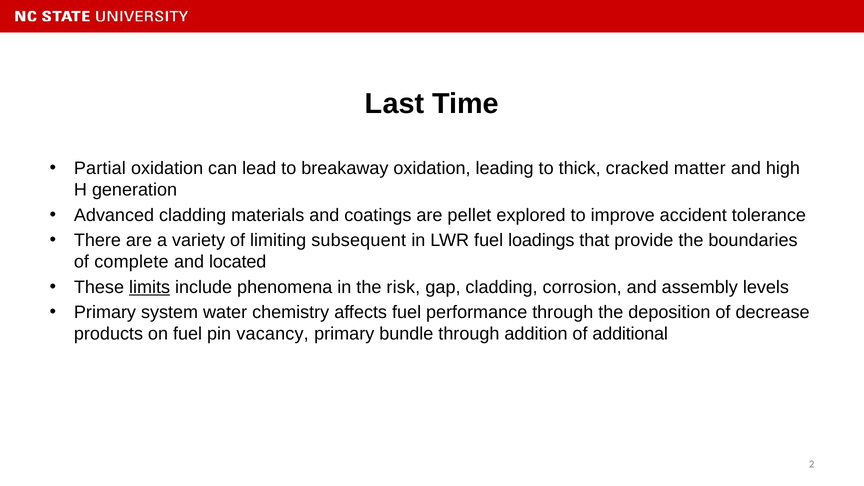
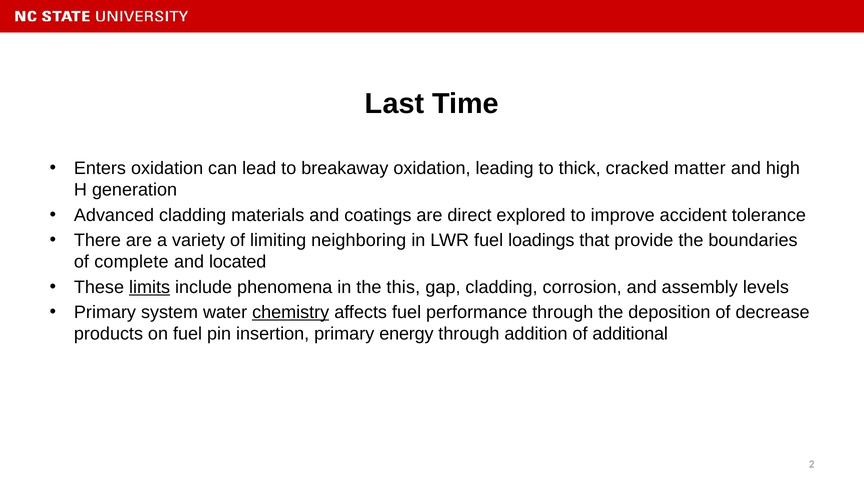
Partial: Partial -> Enters
pellet: pellet -> direct
subsequent: subsequent -> neighboring
risk: risk -> this
chemistry underline: none -> present
vacancy: vacancy -> insertion
bundle: bundle -> energy
